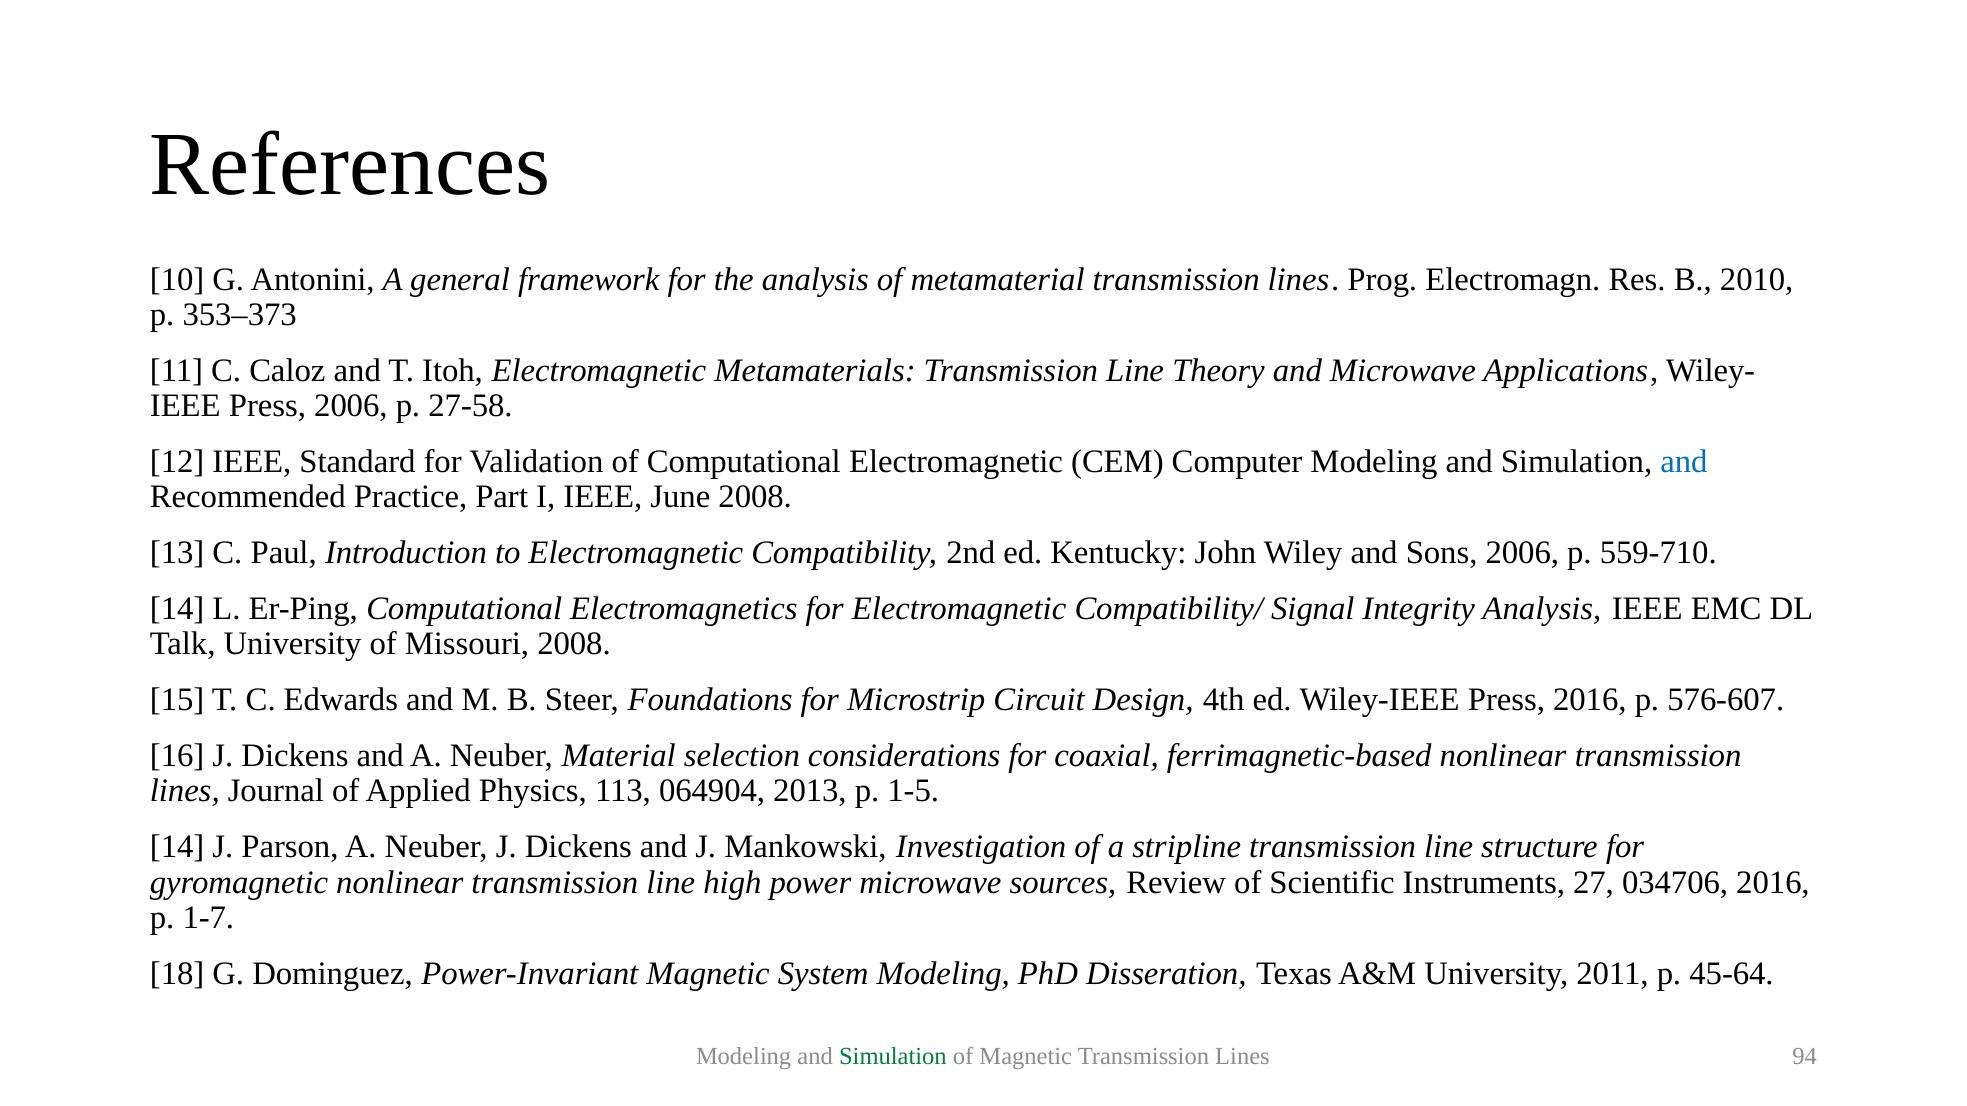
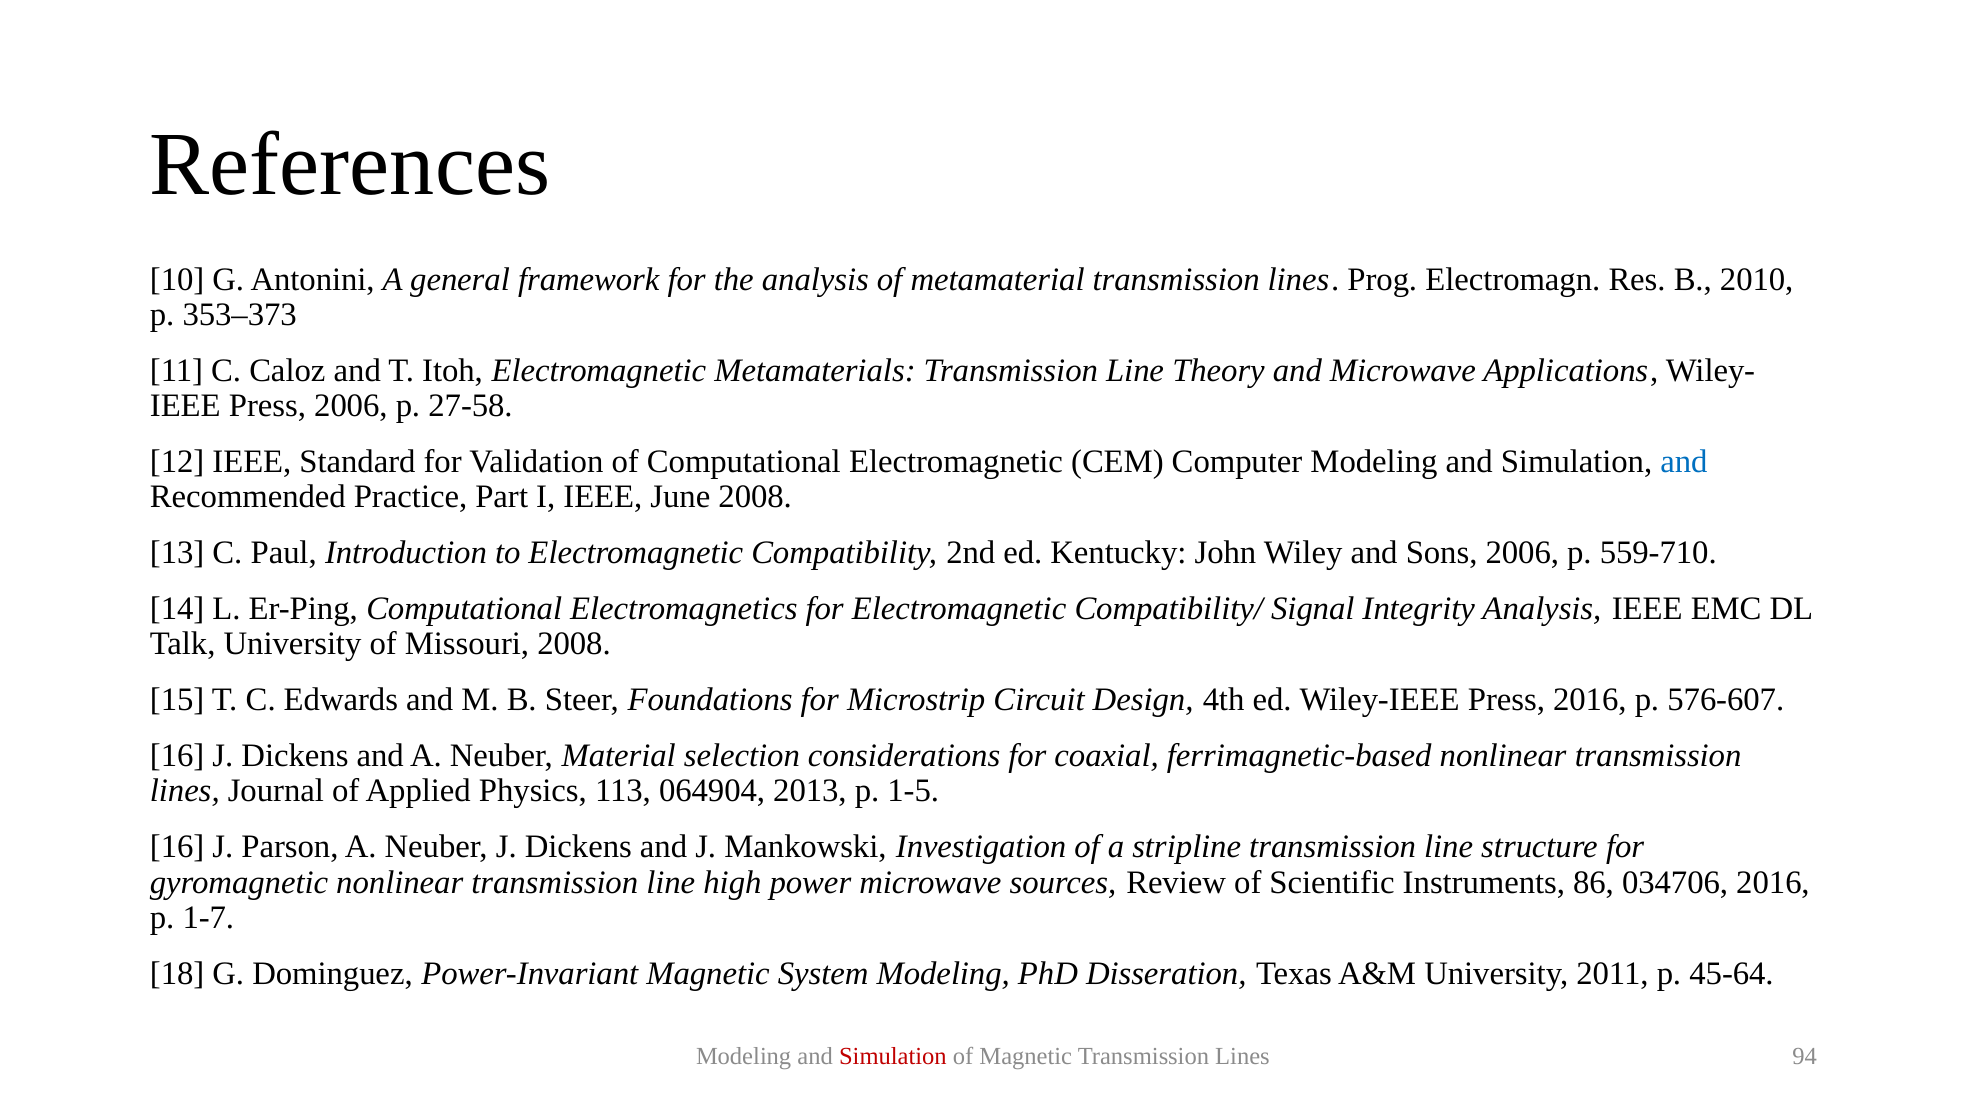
14 at (177, 847): 14 -> 16
27: 27 -> 86
Simulation at (893, 1057) colour: green -> red
